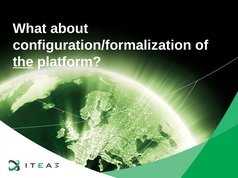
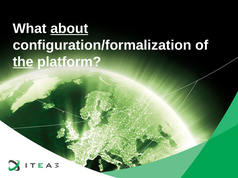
about underline: none -> present
